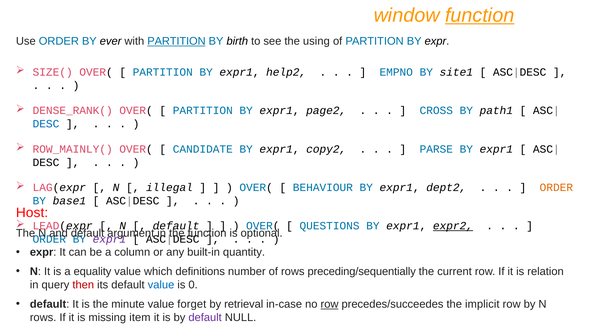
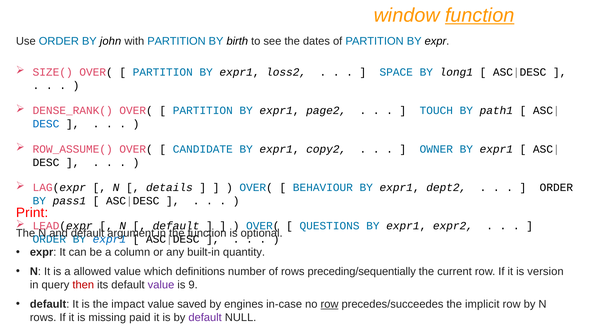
ever: ever -> john
PARTITION at (176, 41) underline: present -> none
using: using -> dates
help2: help2 -> loss2
EMPNO: EMPNO -> SPACE
site1: site1 -> long1
CROSS: CROSS -> TOUCH
ROW_MAINLY(: ROW_MAINLY( -> ROW_ASSUME(
PARSE: PARSE -> OWNER
illegal: illegal -> details
ORDER at (556, 188) colour: orange -> black
base1: base1 -> pass1
Host: Host -> Print
expr2 underline: present -> none
expr1 at (109, 240) colour: purple -> blue
equality: equality -> allowed
relation: relation -> version
value at (161, 285) colour: blue -> purple
0: 0 -> 9
minute: minute -> impact
forget: forget -> saved
retrieval: retrieval -> engines
item: item -> paid
